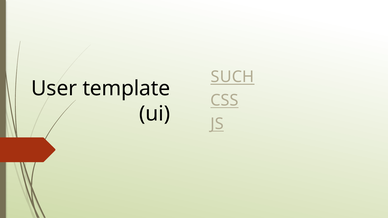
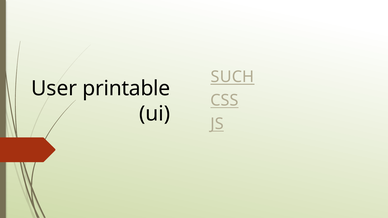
template: template -> printable
